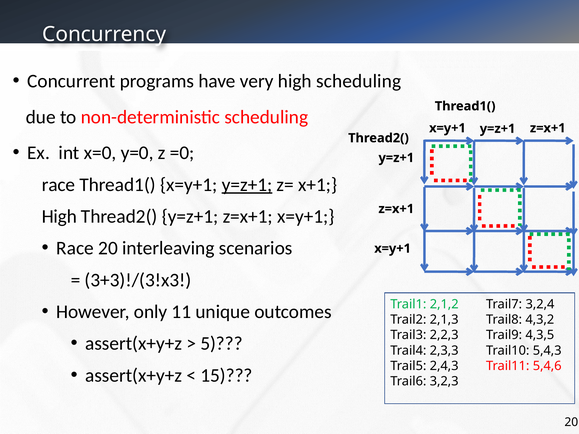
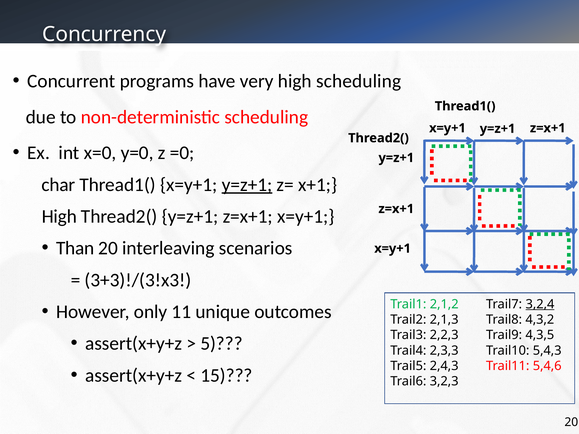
race at (58, 185): race -> char
Race at (75, 248): Race -> Than
3,2,4 underline: none -> present
